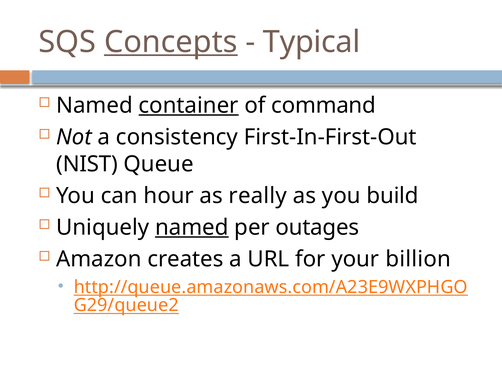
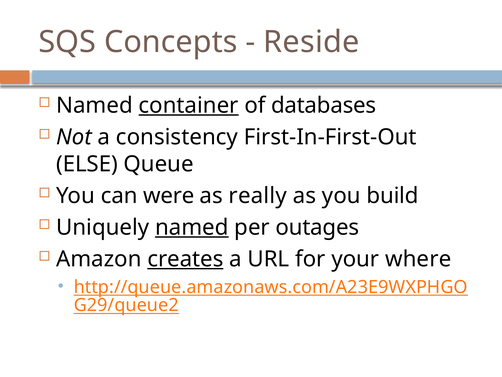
Concepts underline: present -> none
Typical: Typical -> Reside
command: command -> databases
NIST: NIST -> ELSE
hour: hour -> were
creates underline: none -> present
billion: billion -> where
